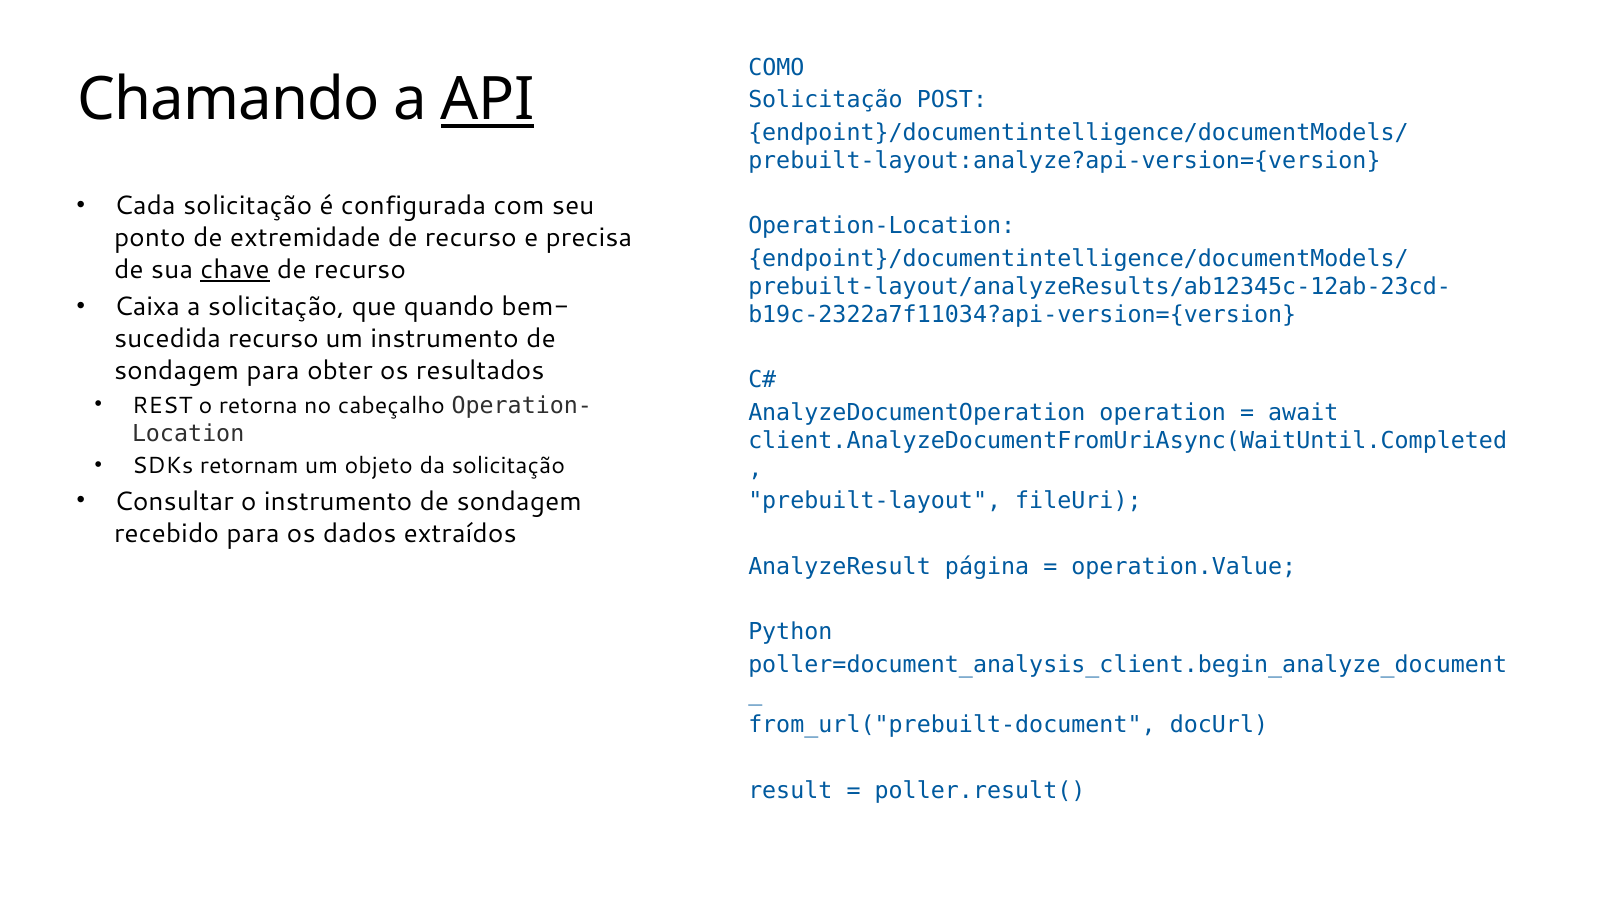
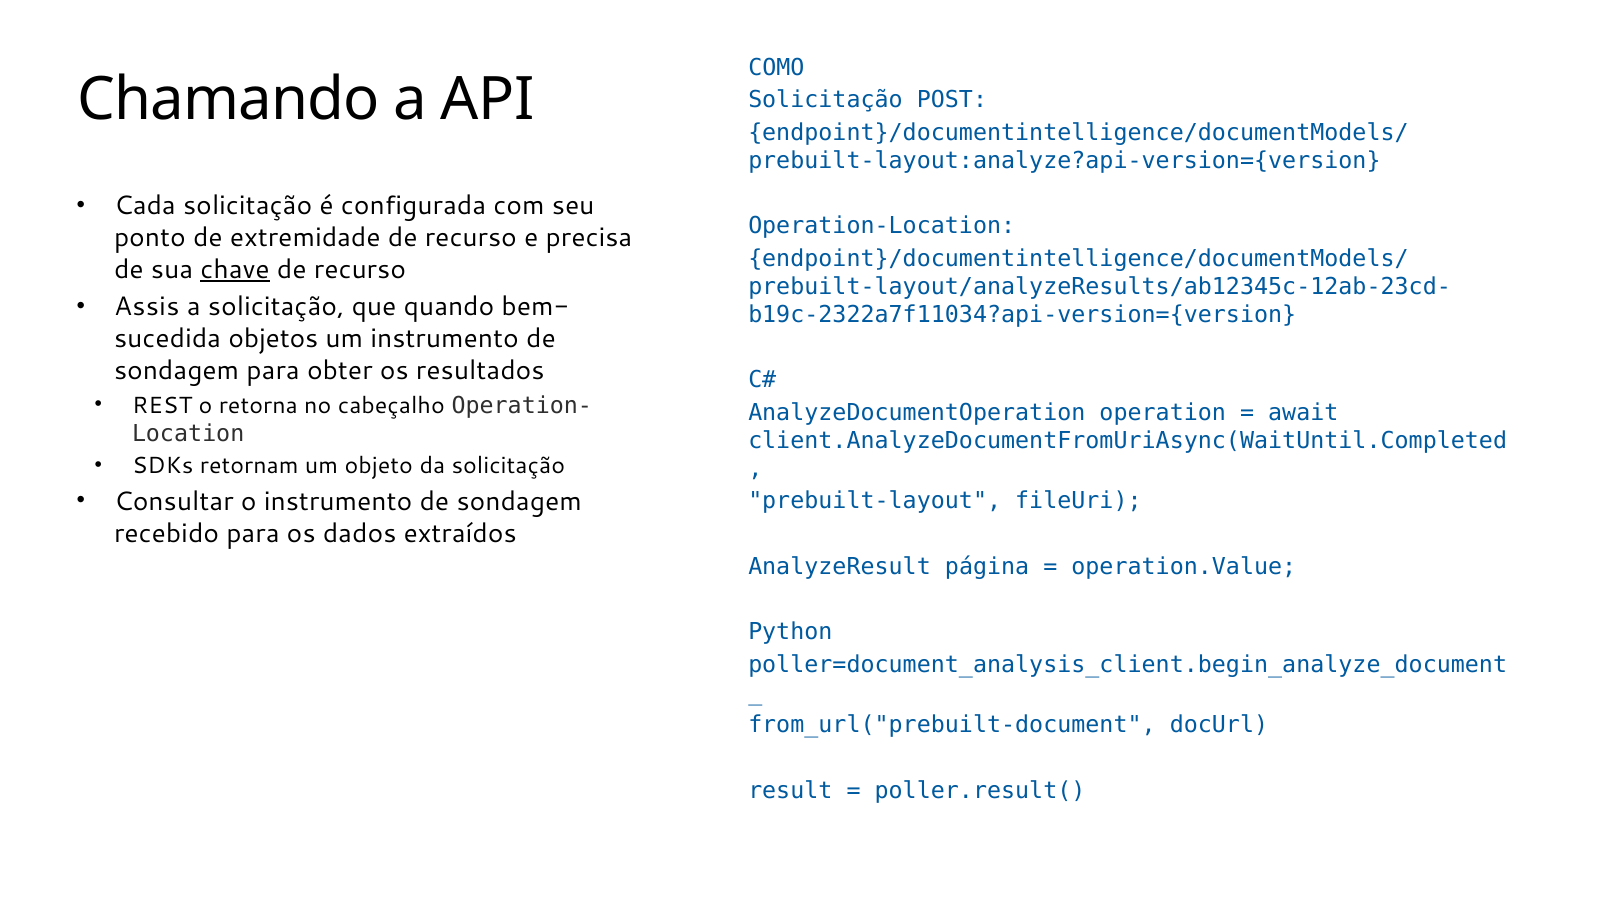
API underline: present -> none
Caixa: Caixa -> Assis
recurso at (273, 339): recurso -> objetos
